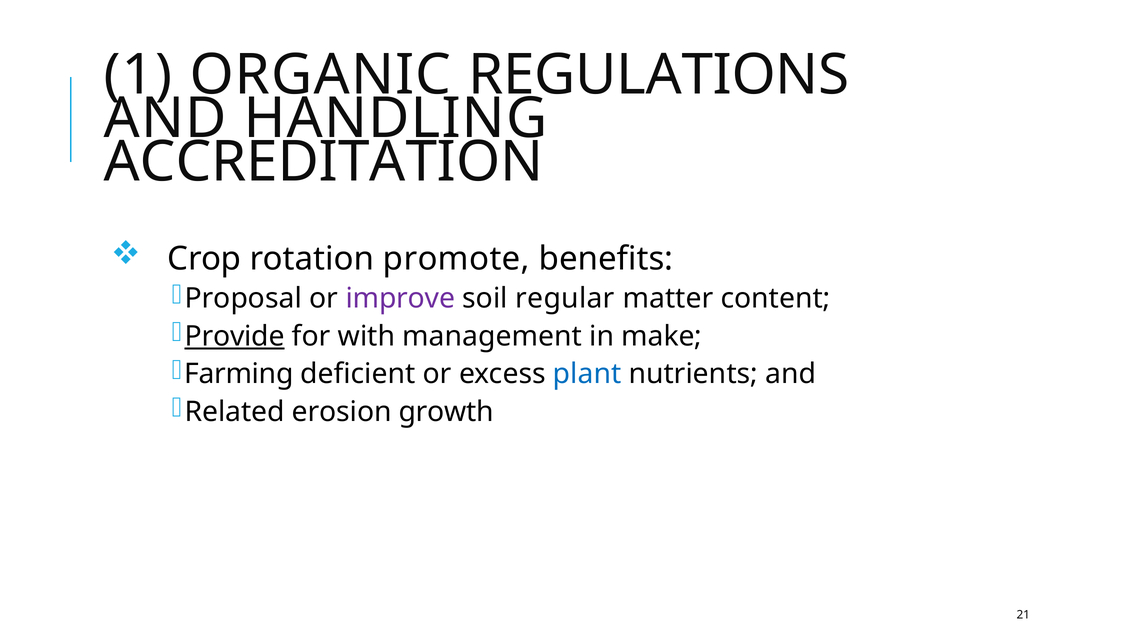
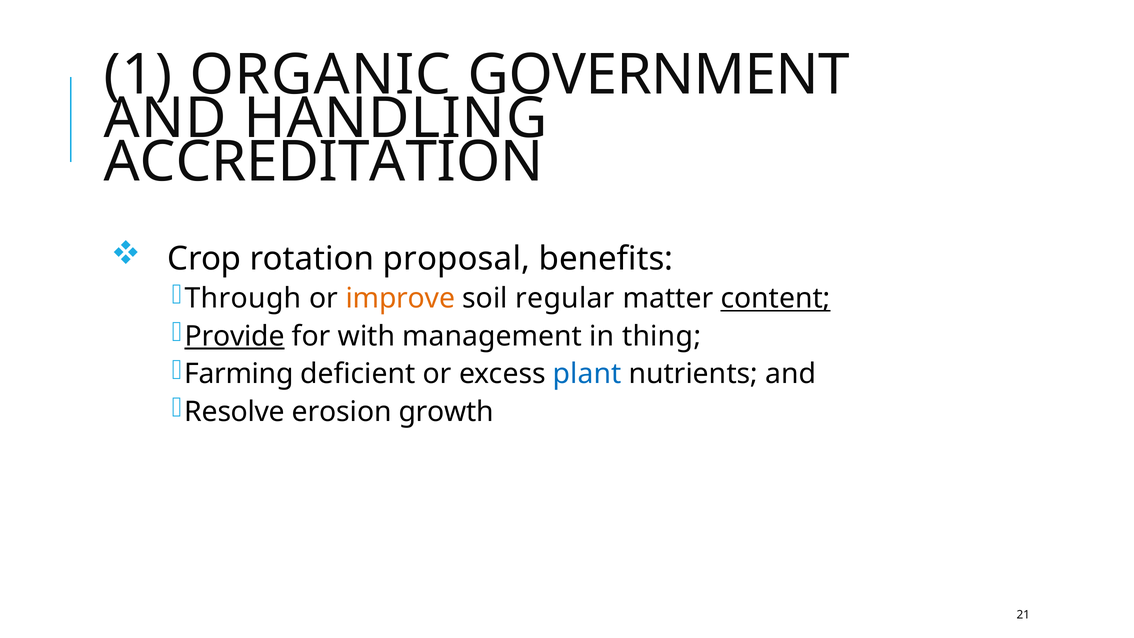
REGULATIONS: REGULATIONS -> GOVERNMENT
promote: promote -> proposal
Proposal: Proposal -> Through
improve colour: purple -> orange
content underline: none -> present
make: make -> thing
Related: Related -> Resolve
